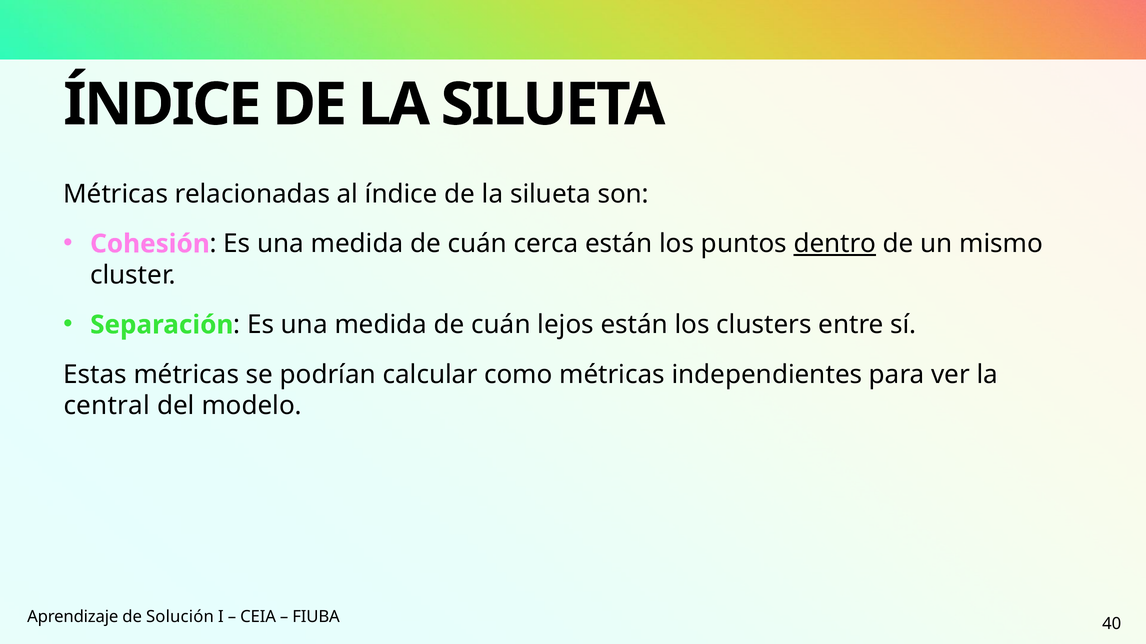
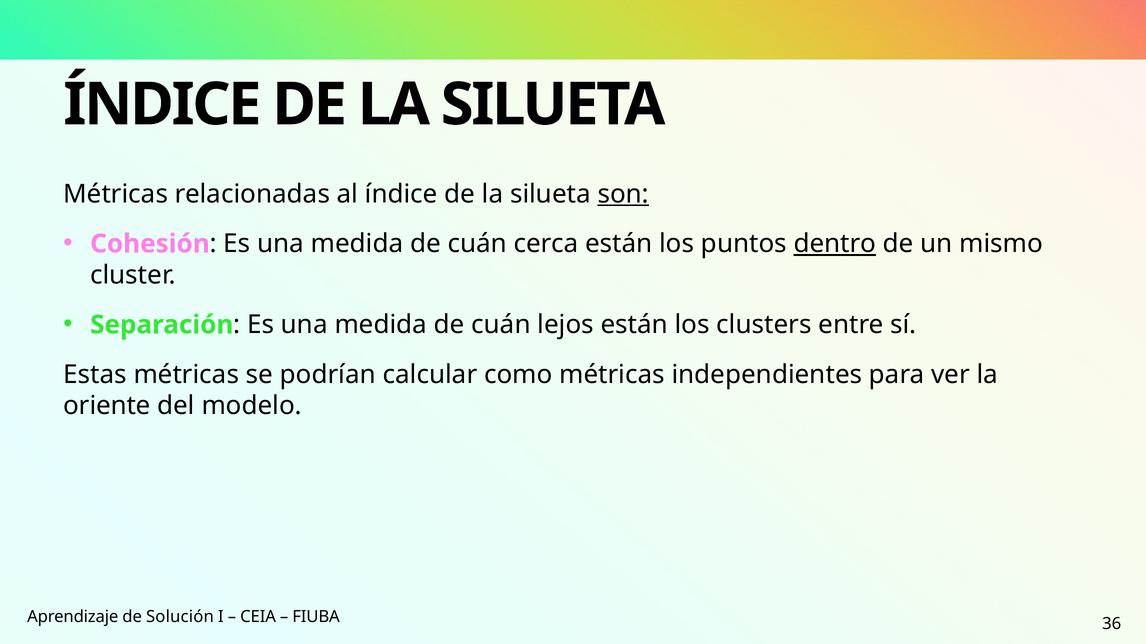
son underline: none -> present
central: central -> oriente
40: 40 -> 36
